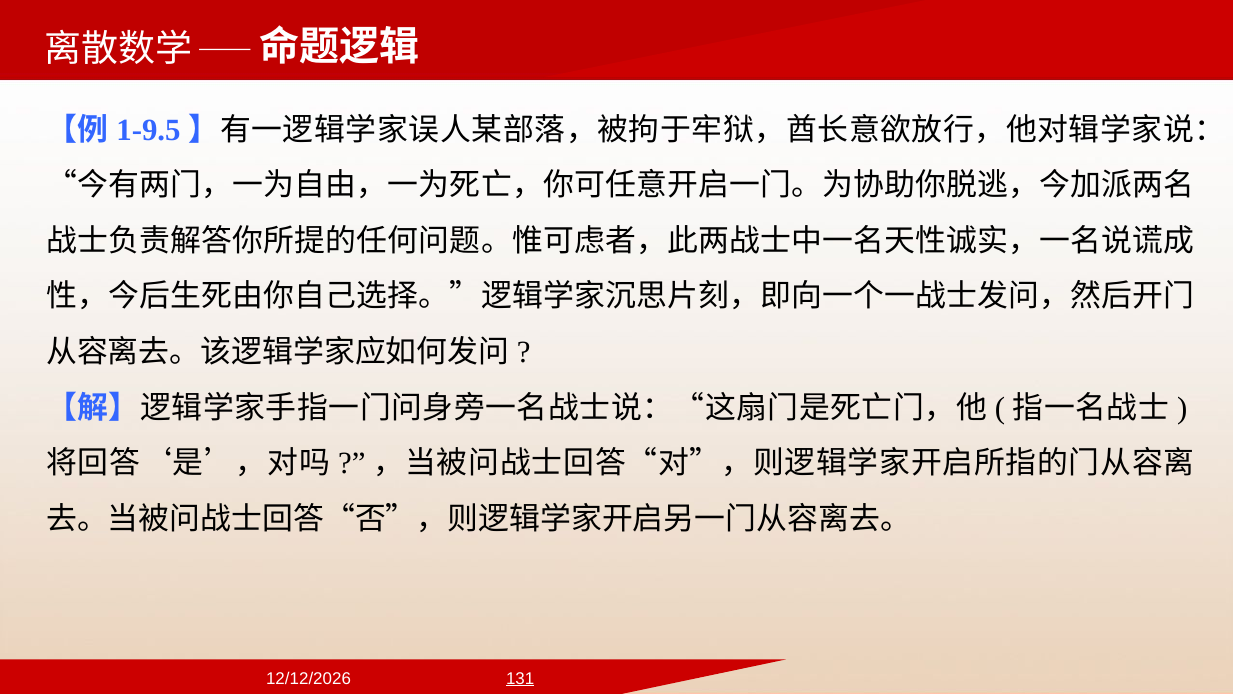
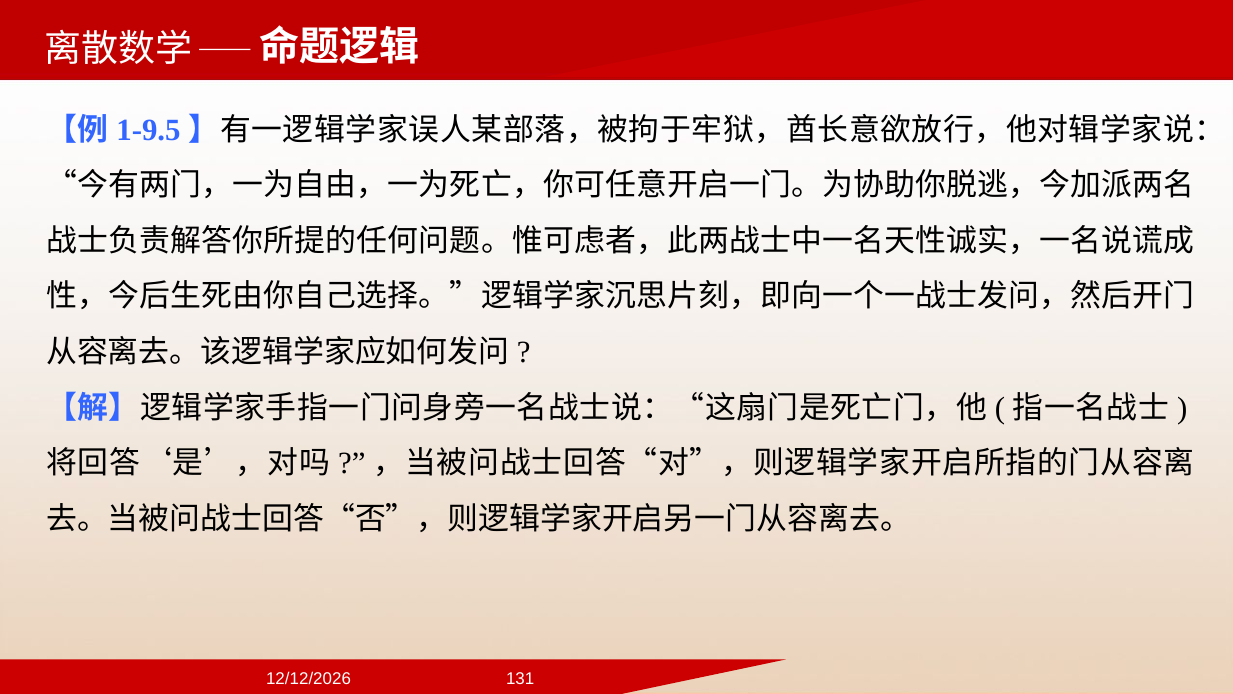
131 underline: present -> none
